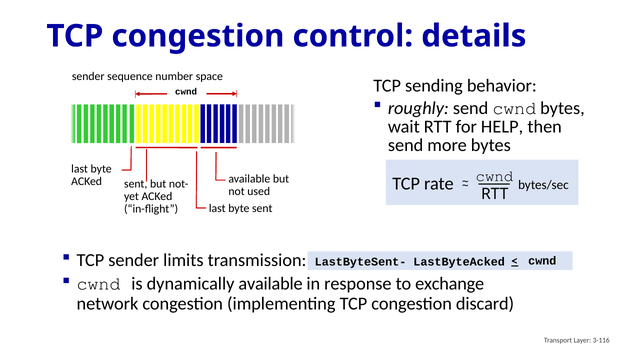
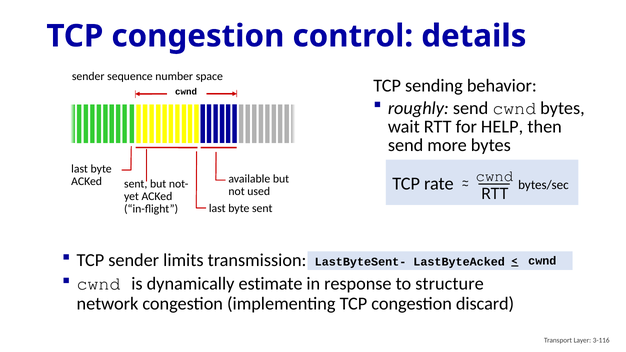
dynamically available: available -> estimate
exchange: exchange -> structure
